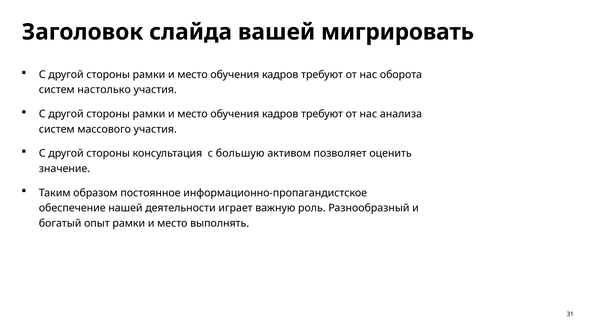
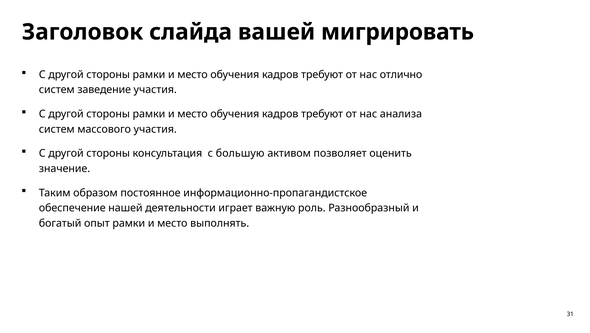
оборота: оборота -> отлично
настолько: настолько -> заведение
